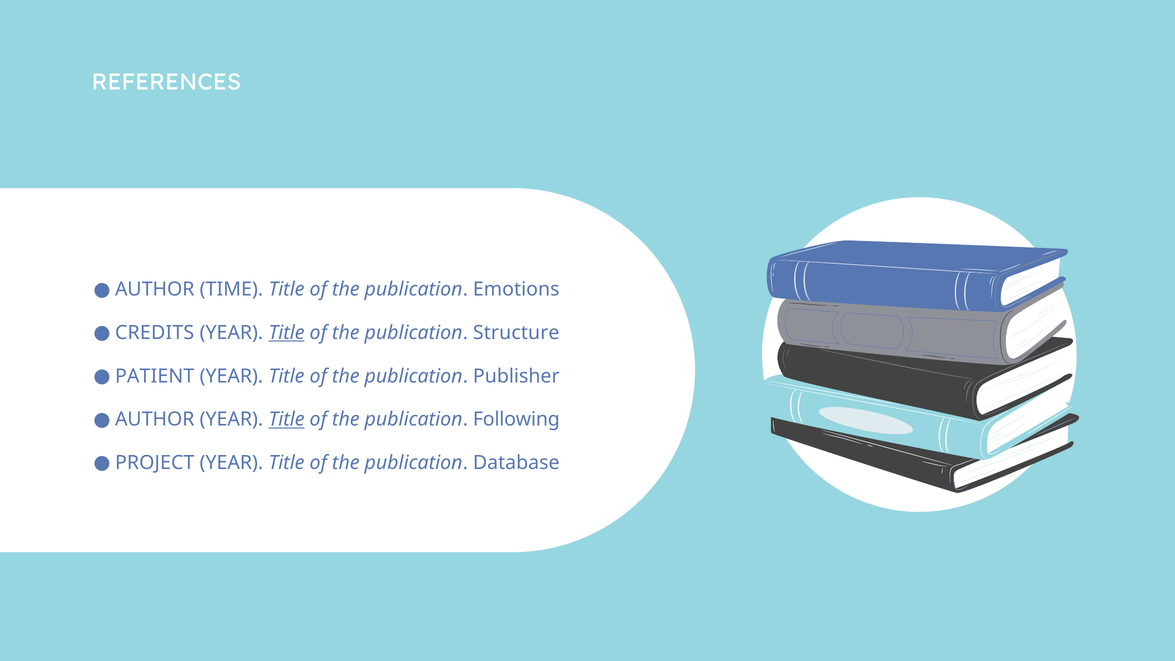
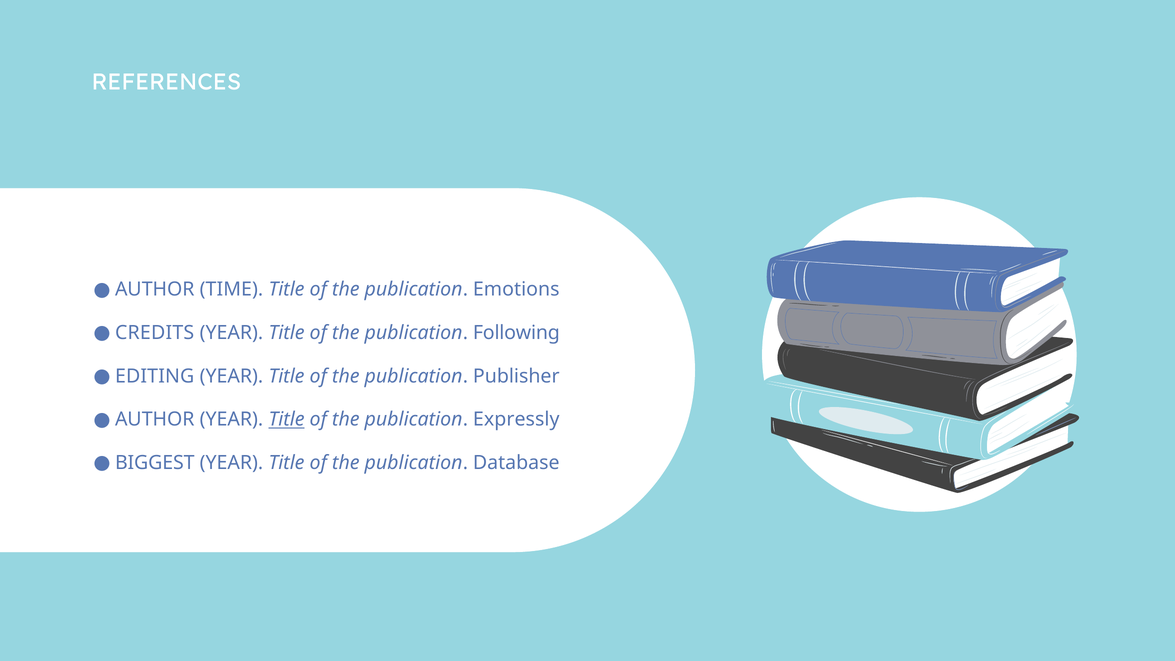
Title at (287, 333) underline: present -> none
Structure: Structure -> Following
PATIENT: PATIENT -> EDITING
Following: Following -> Expressly
PROJECT: PROJECT -> BIGGEST
